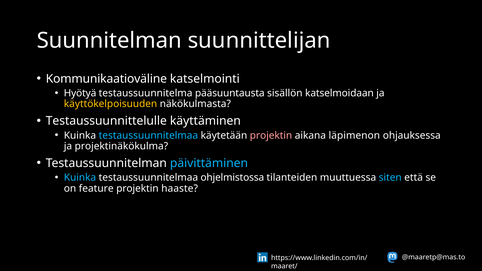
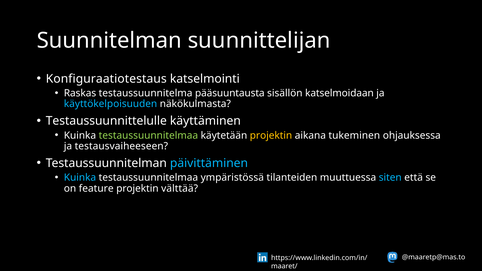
Kommunikaatioväline: Kommunikaatioväline -> Konfiguraatiotestaus
Hyötyä: Hyötyä -> Raskas
käyttökelpoisuuden colour: yellow -> light blue
testaussuunnitelmaa at (148, 135) colour: light blue -> light green
projektin at (271, 135) colour: pink -> yellow
läpimenon: läpimenon -> tukeminen
projektinäkökulma: projektinäkökulma -> testausvaiheeseen
ohjelmistossa: ohjelmistossa -> ympäristössä
haaste: haaste -> välttää
